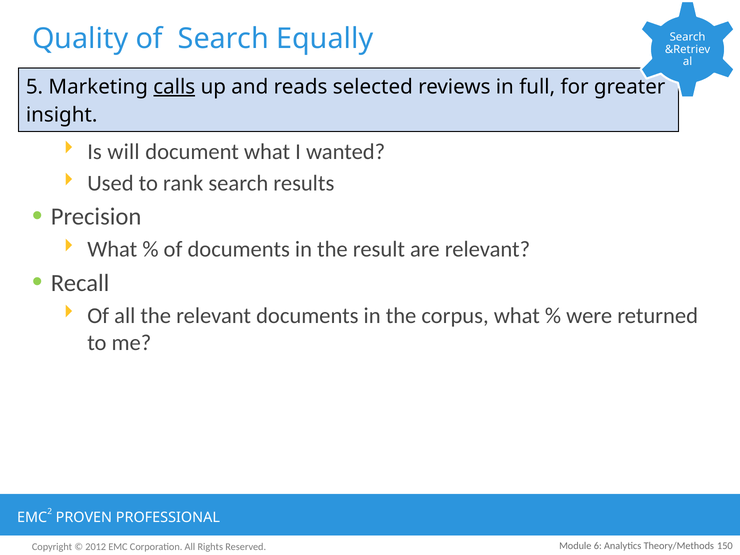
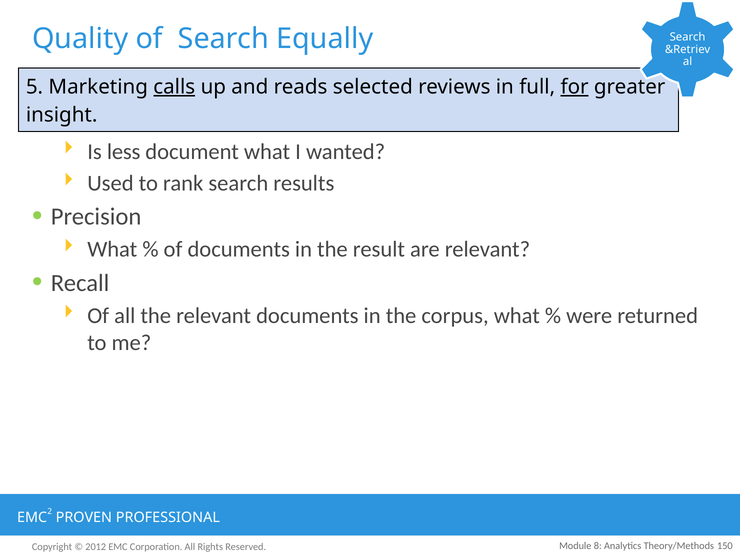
for underline: none -> present
will: will -> less
6: 6 -> 8
